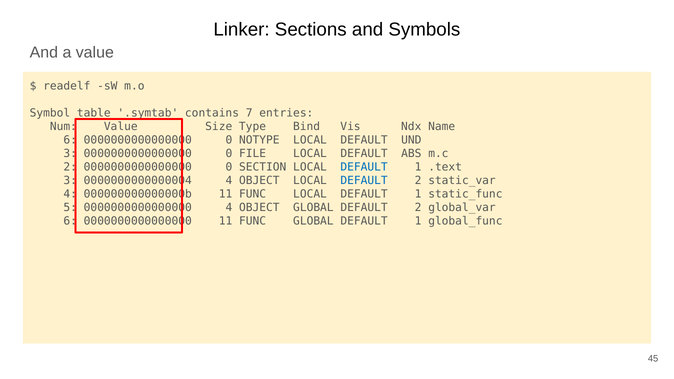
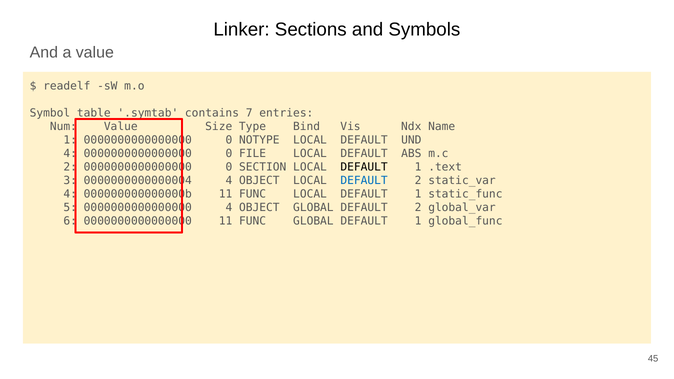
6 at (70, 140): 6 -> 1
3 at (70, 154): 3 -> 4
DEFAULT at (364, 167) colour: blue -> black
